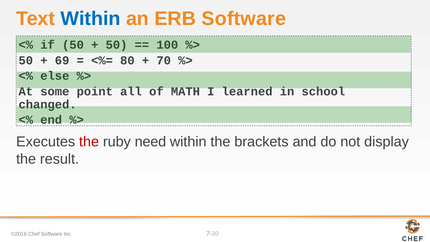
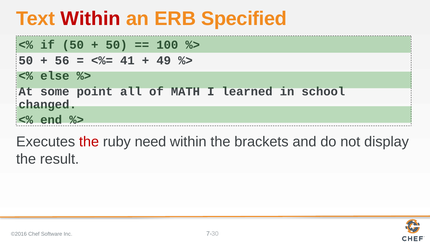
Within at (91, 19) colour: blue -> red
ERB Software: Software -> Specified
69: 69 -> 56
80: 80 -> 41
70: 70 -> 49
